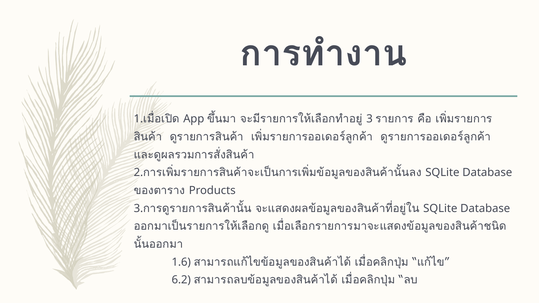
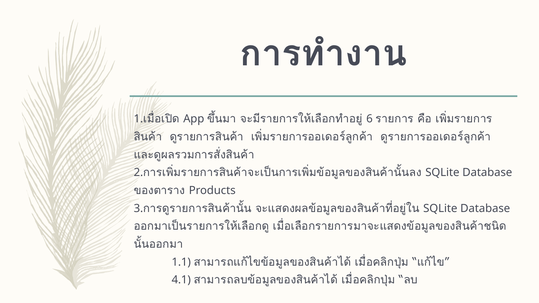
3: 3 -> 6
1.6: 1.6 -> 1.1
6.2: 6.2 -> 4.1
